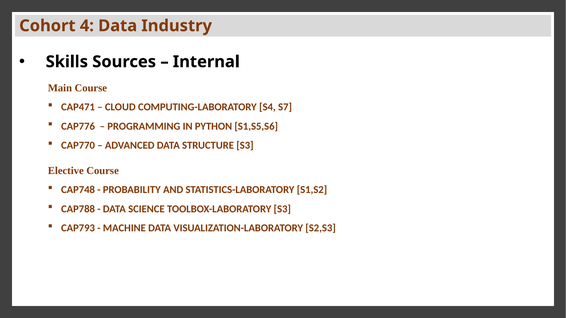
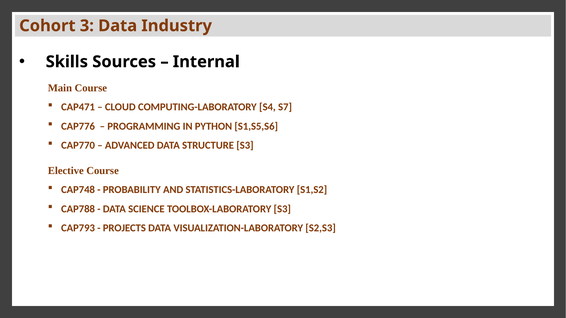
4: 4 -> 3
MACHINE: MACHINE -> PROJECTS
